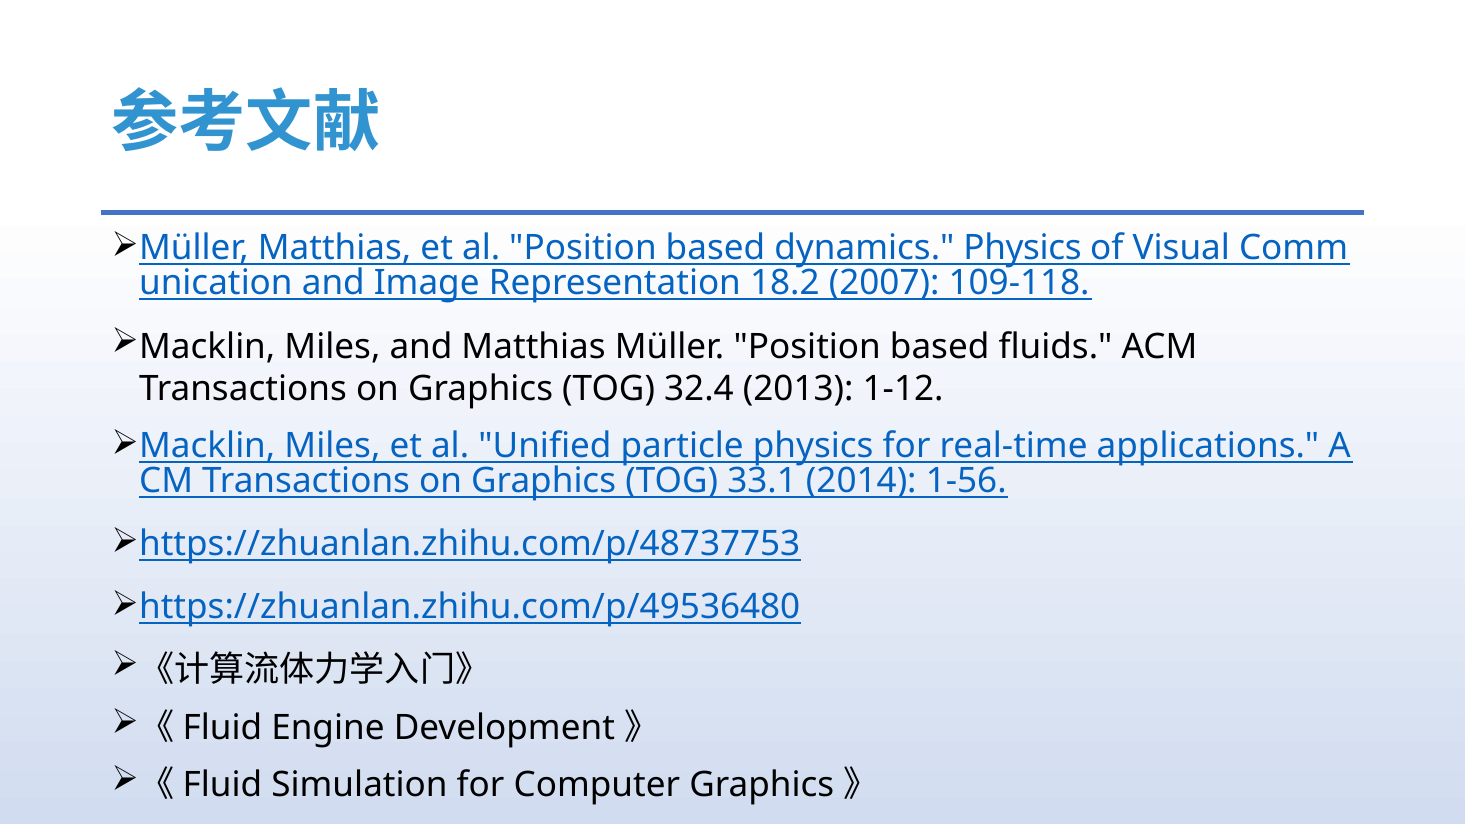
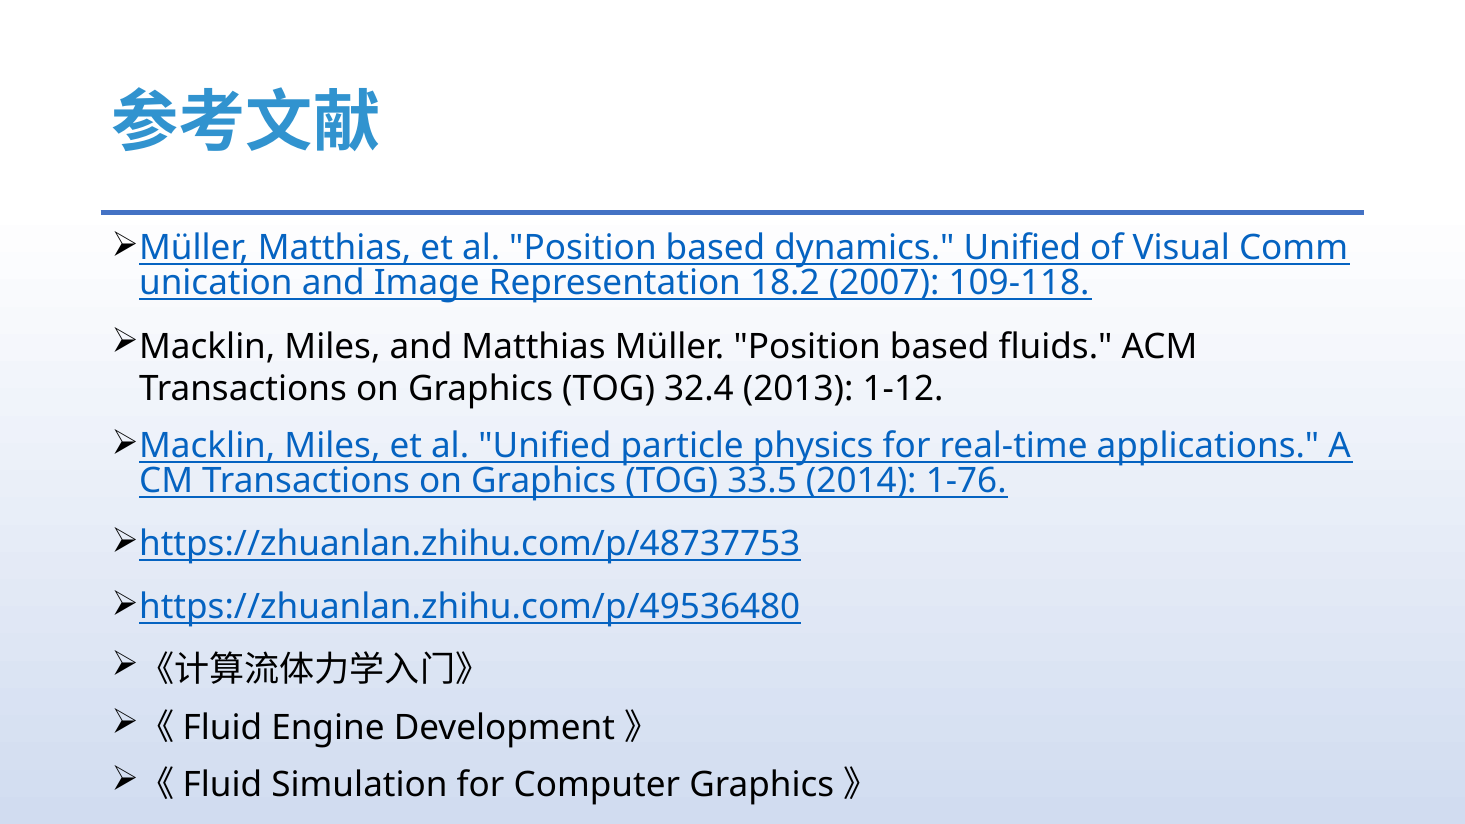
dynamics Physics: Physics -> Unified
33.1: 33.1 -> 33.5
1-56: 1-56 -> 1-76
